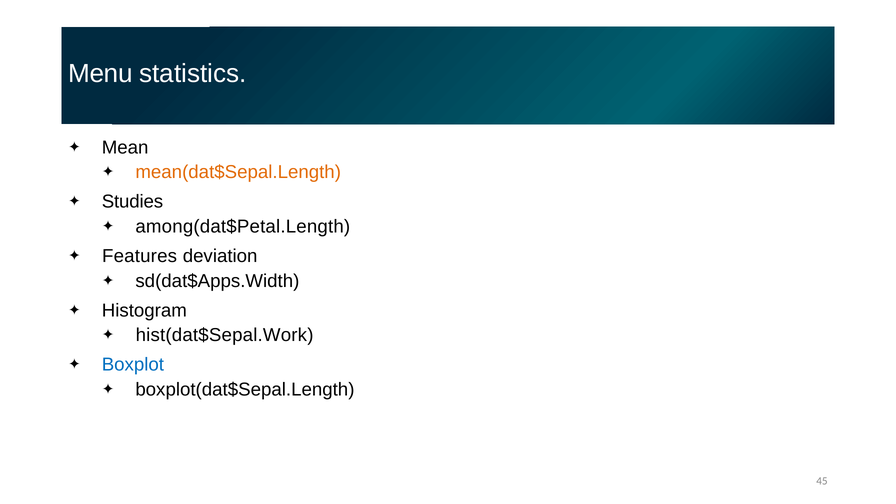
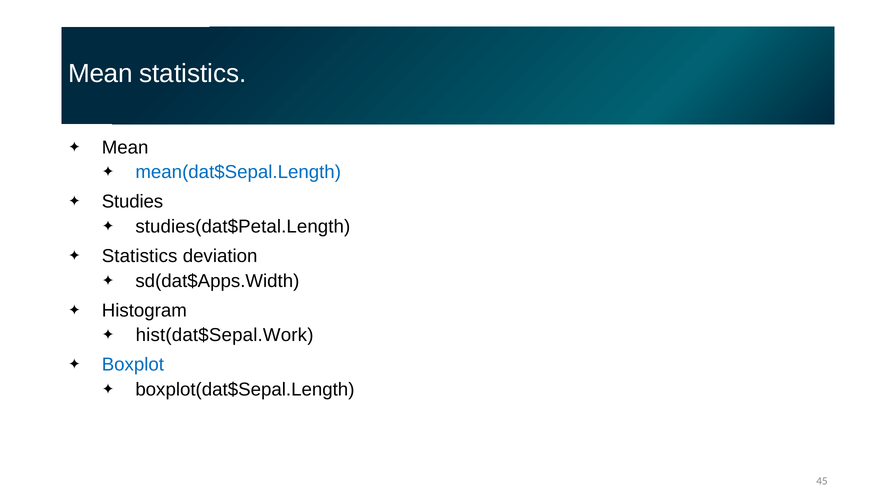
Menu at (100, 74): Menu -> Mean
mean(dat$Sepal.Length colour: orange -> blue
among(dat$Petal.Length: among(dat$Petal.Length -> studies(dat$Petal.Length
Features at (140, 256): Features -> Statistics
